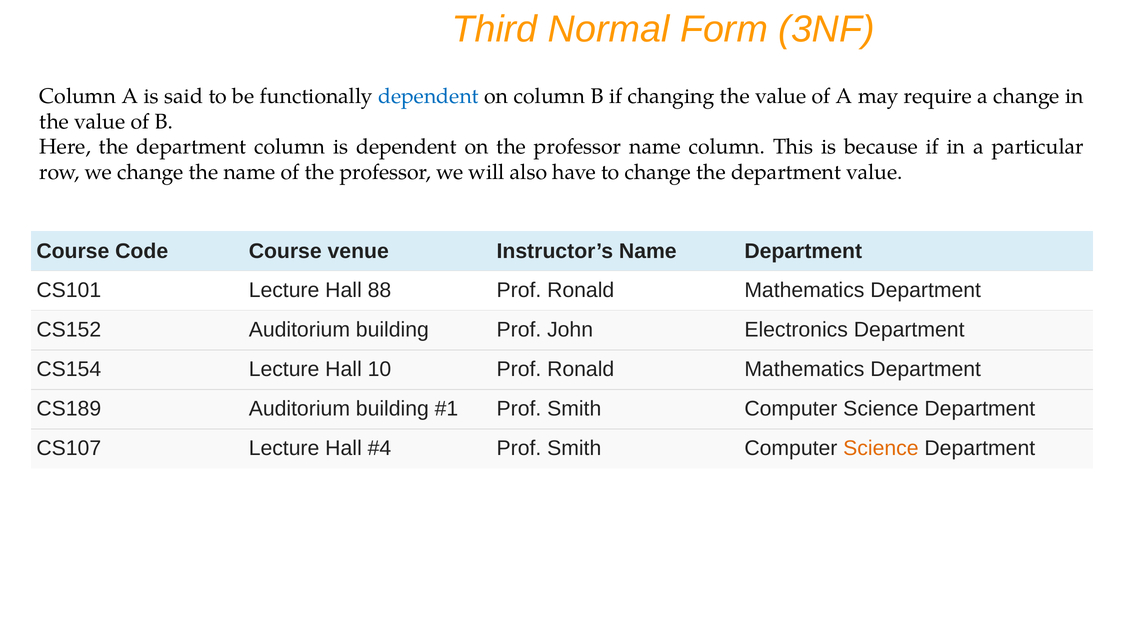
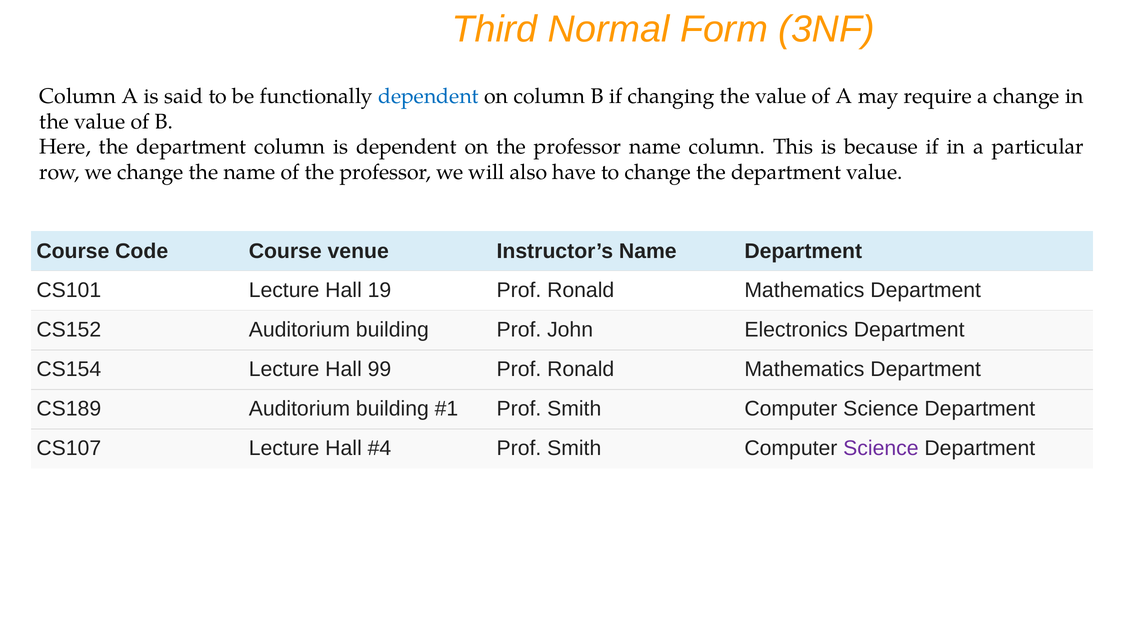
88: 88 -> 19
10: 10 -> 99
Science at (881, 448) colour: orange -> purple
